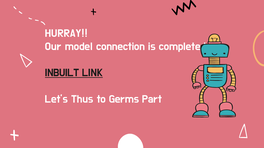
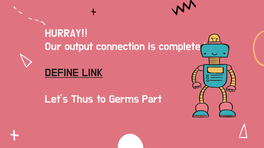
model: model -> output
INBUILT: INBUILT -> DEFINE
